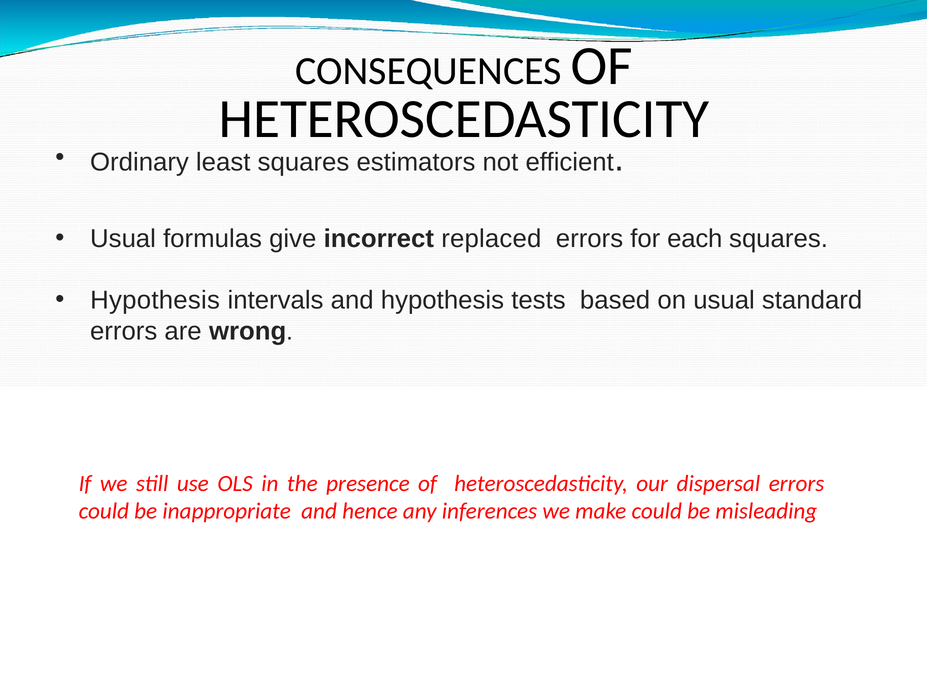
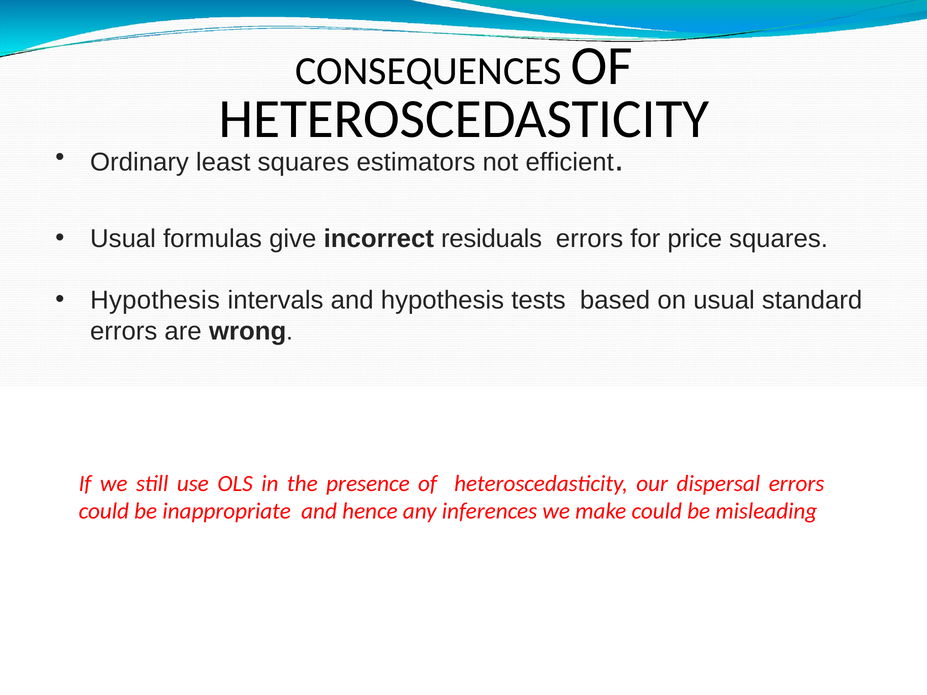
replaced: replaced -> residuals
each: each -> price
